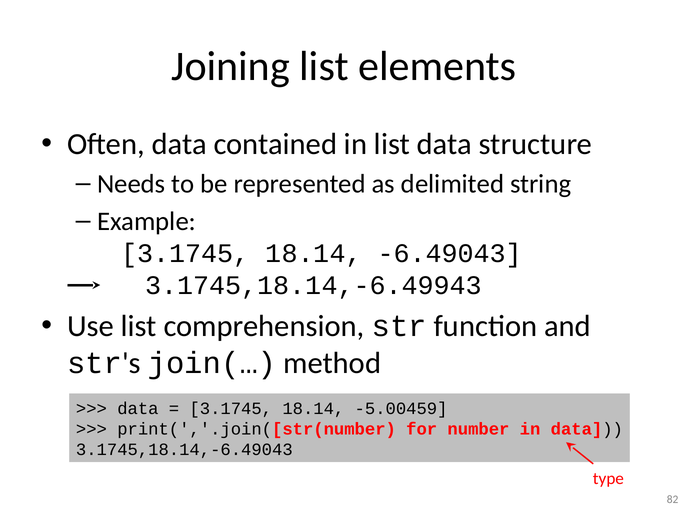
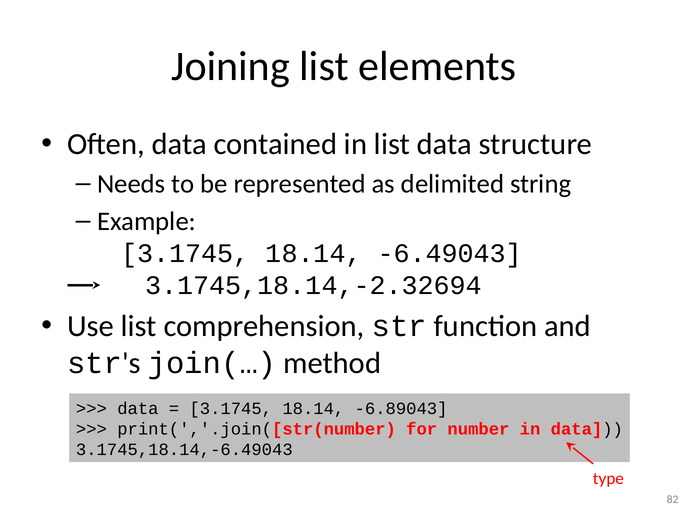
3.1745,18.14,-6.49943: 3.1745,18.14,-6.49943 -> 3.1745,18.14,-2.32694
-5.00459: -5.00459 -> -6.89043
